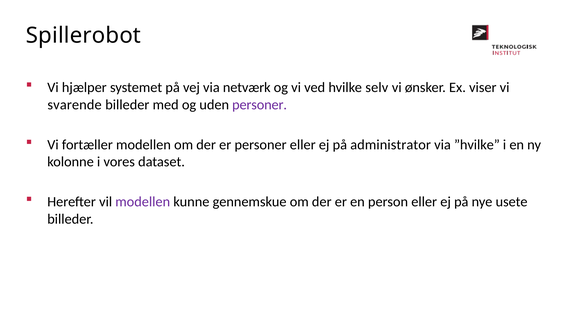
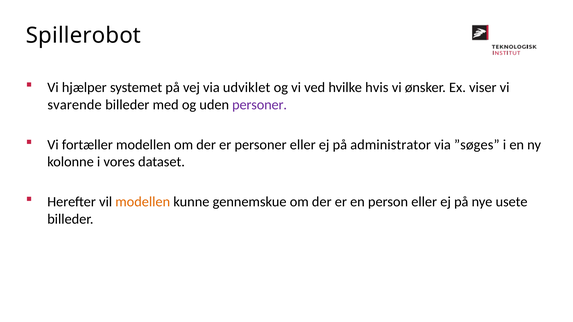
netværk: netværk -> udviklet
selv: selv -> hvis
”hvilke: ”hvilke -> ”søges
modellen at (143, 202) colour: purple -> orange
